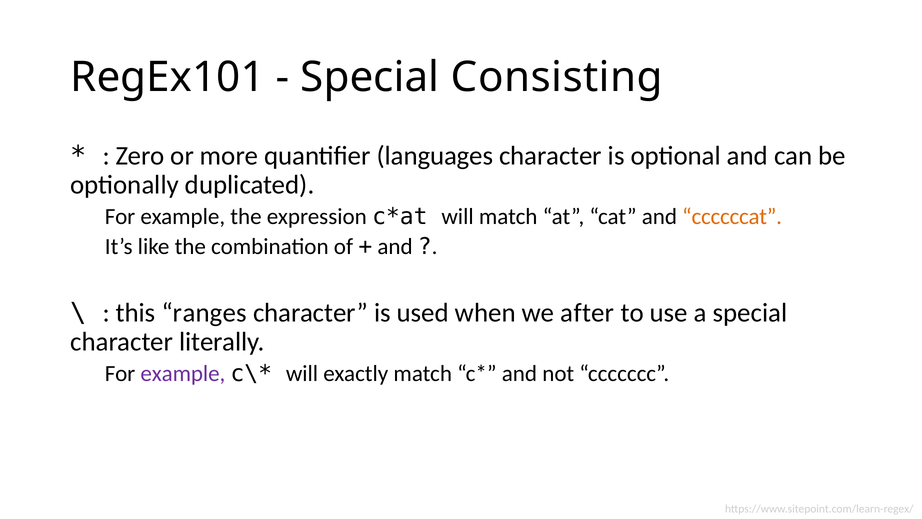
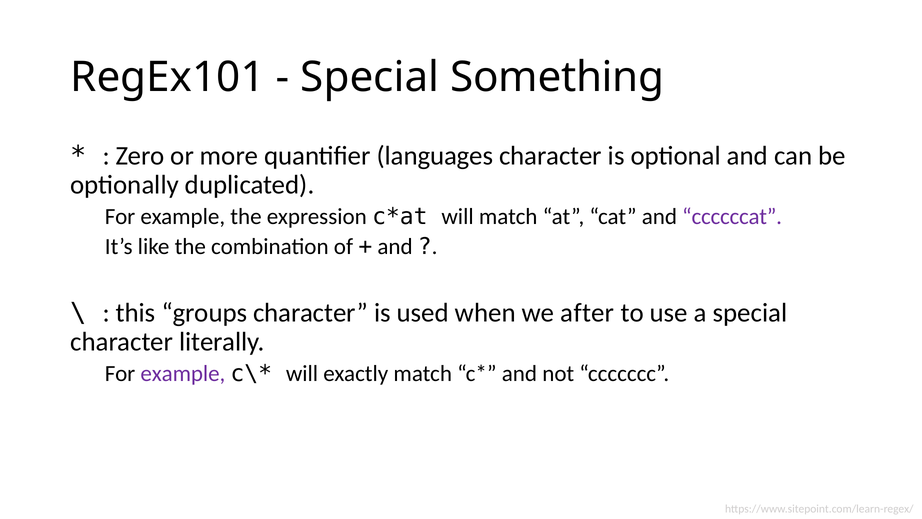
Consisting: Consisting -> Something
ccccccat colour: orange -> purple
ranges: ranges -> groups
